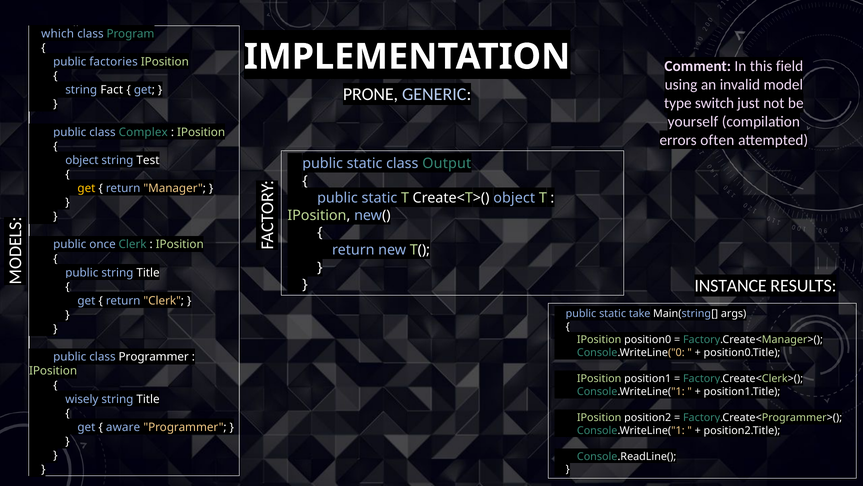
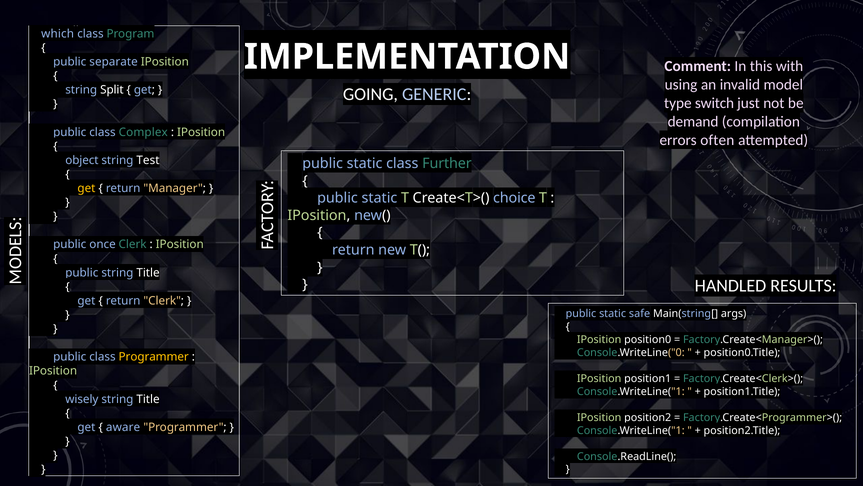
factories: factories -> separate
field: field -> with
Fact: Fact -> Split
PRONE: PRONE -> GOING
yourself: yourself -> demand
Output: Output -> Further
Create<T>( object: object -> choice
INSTANCE: INSTANCE -> HANDLED
take: take -> safe
Programmer at (154, 357) colour: white -> yellow
